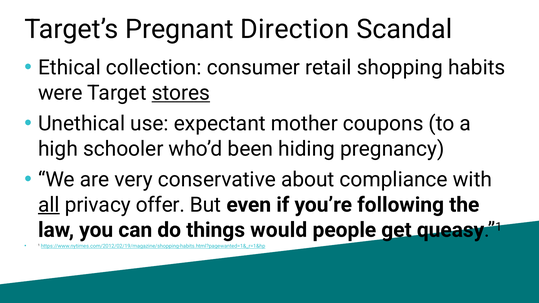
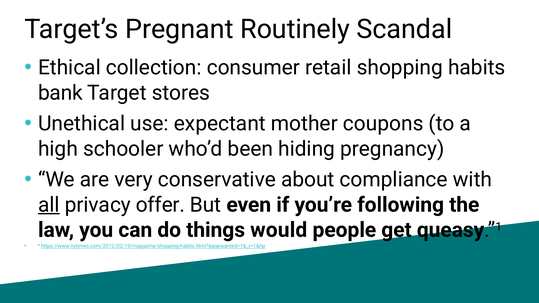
Direction: Direction -> Routinely
were: were -> bank
stores underline: present -> none
